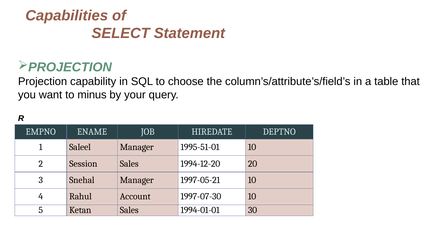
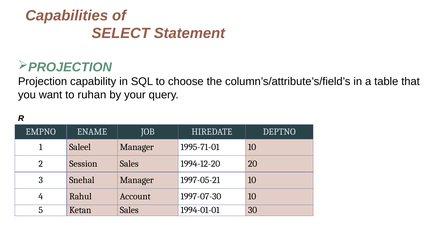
minus: minus -> ruhan
1995-51-01: 1995-51-01 -> 1995-71-01
